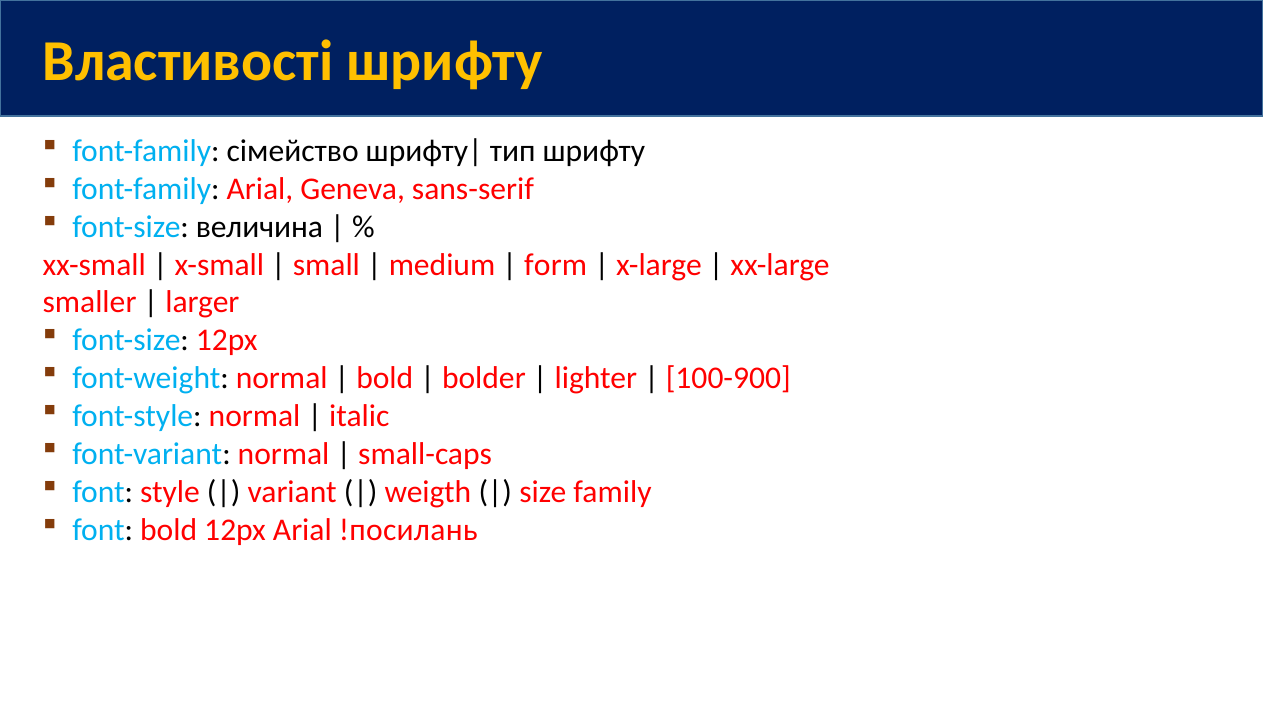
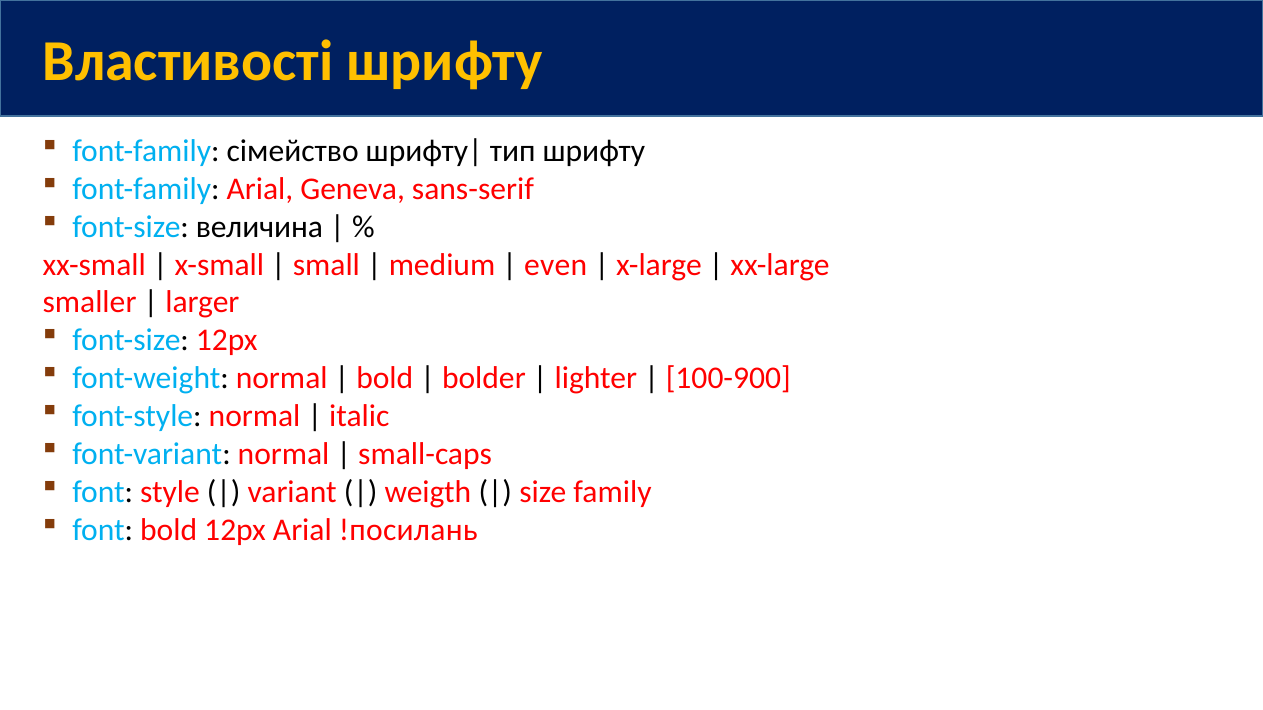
form: form -> even
